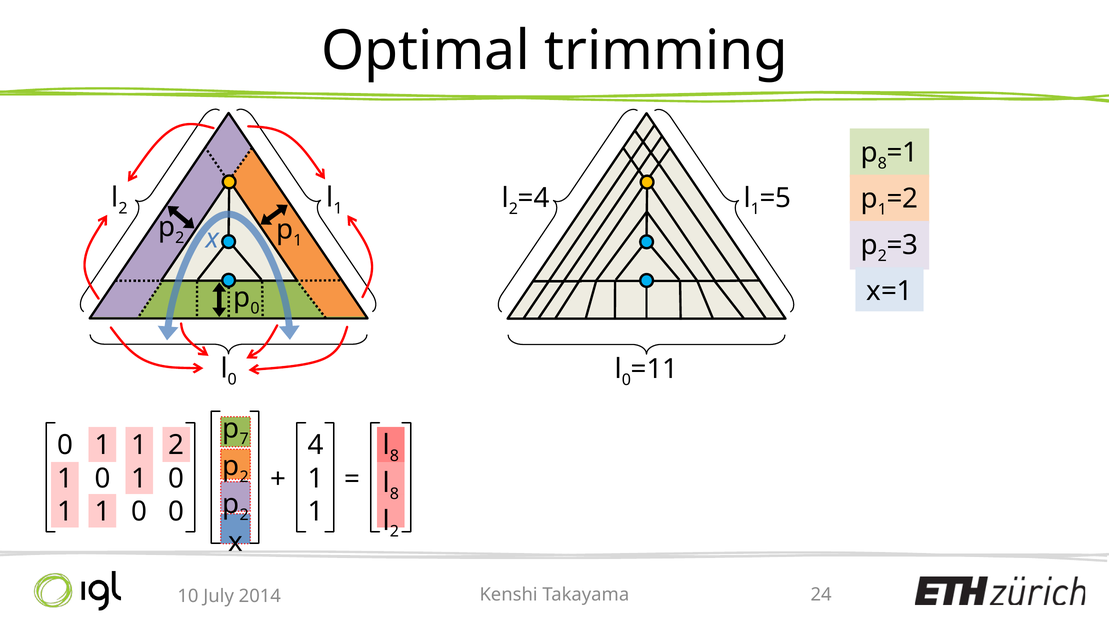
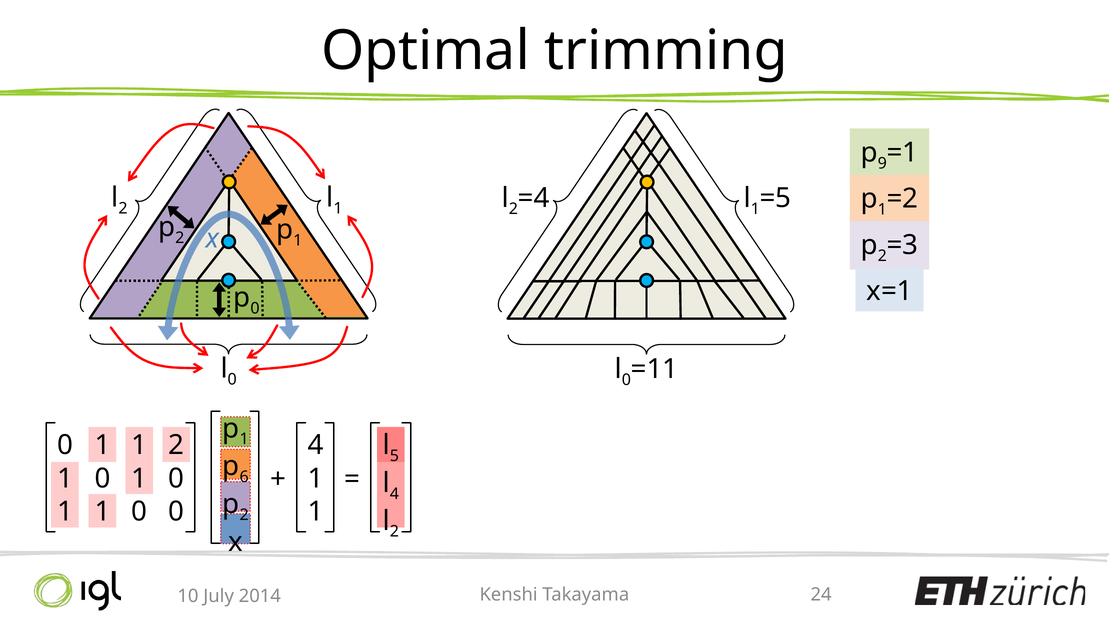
8 at (882, 163): 8 -> 9
7 at (244, 439): 7 -> 1
8 at (394, 456): 8 -> 5
2 at (244, 477): 2 -> 6
8 at (394, 494): 8 -> 4
